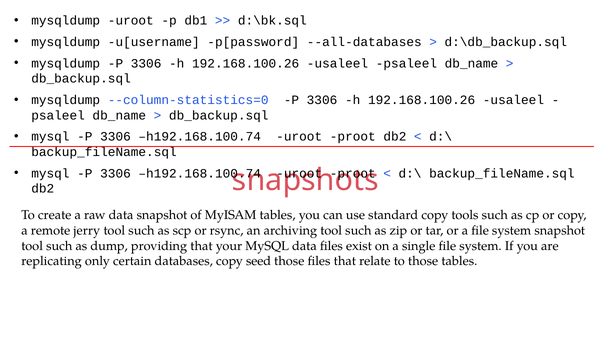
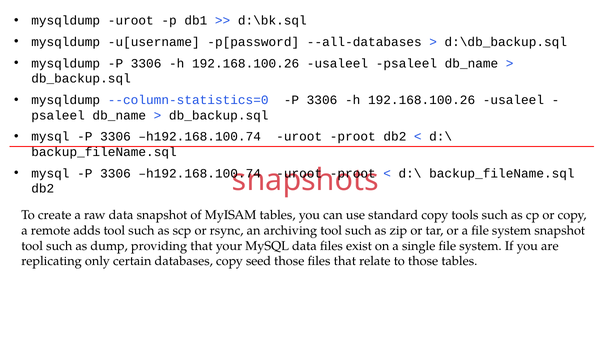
jerry: jerry -> adds
